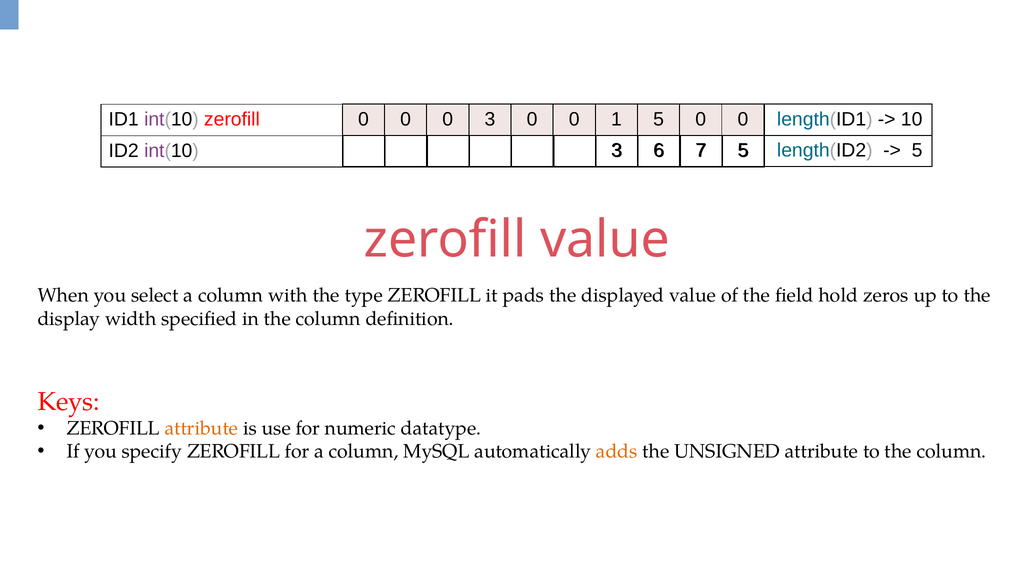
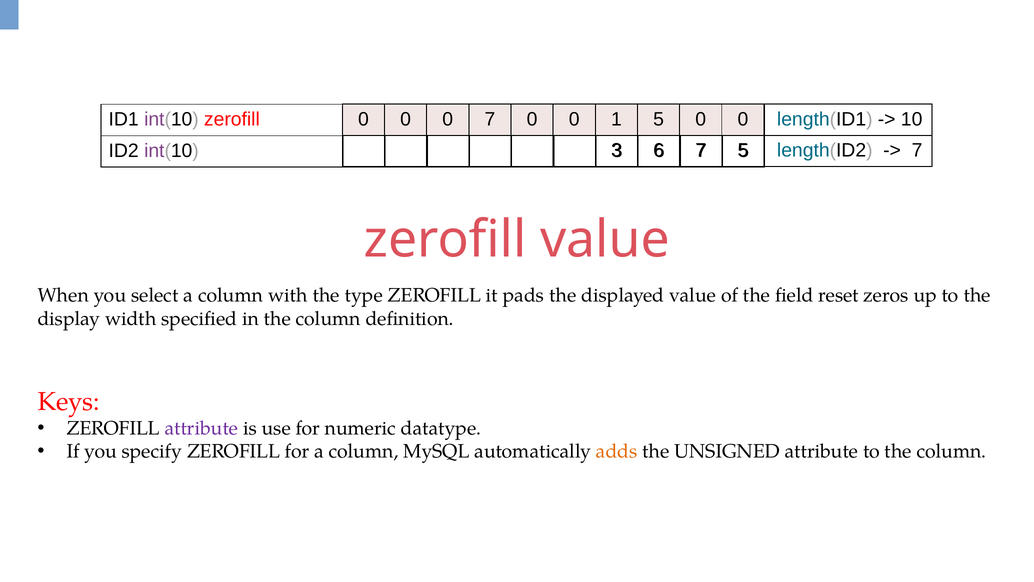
0 3: 3 -> 7
5 at (917, 150): 5 -> 7
hold: hold -> reset
attribute at (201, 428) colour: orange -> purple
